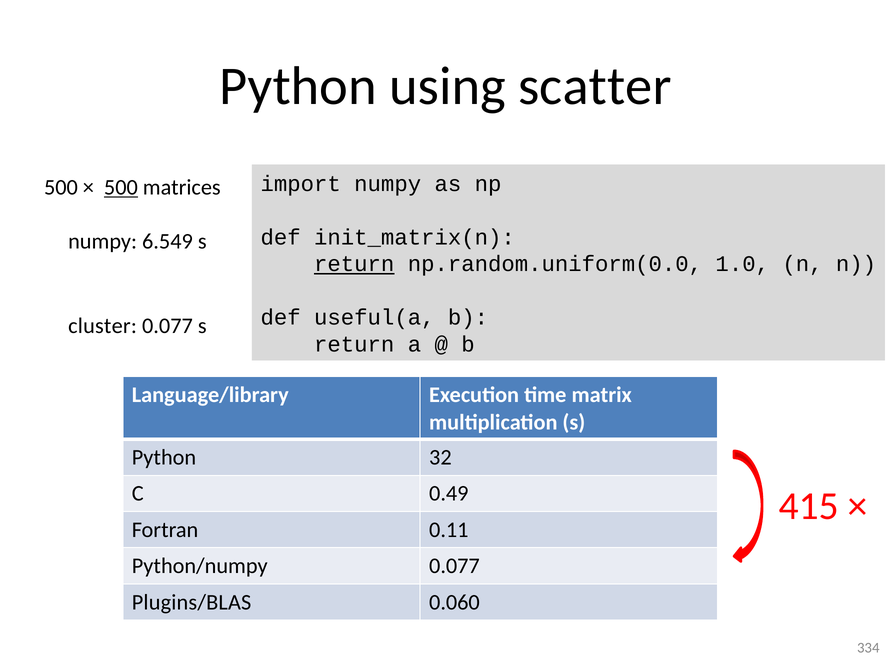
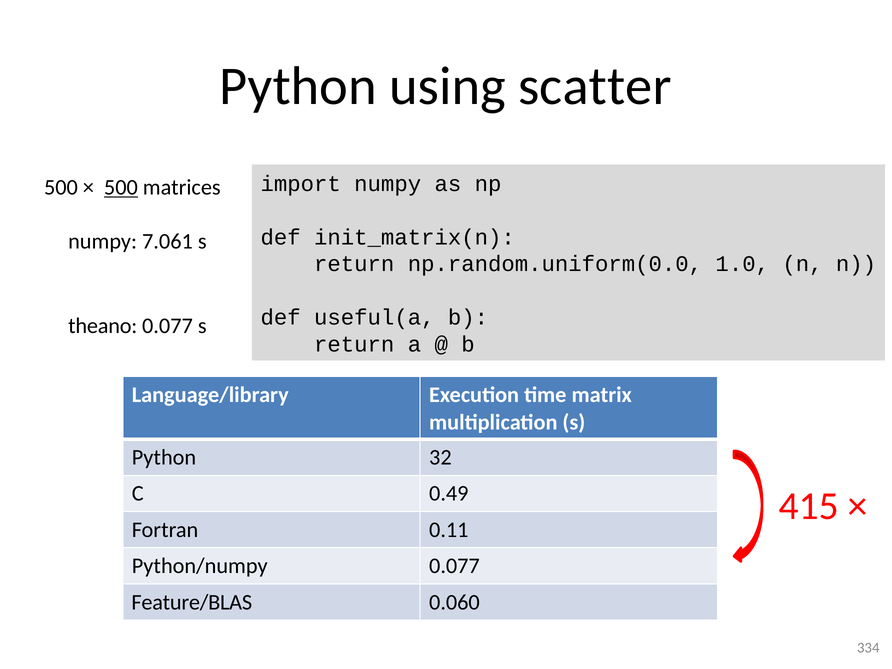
6.549: 6.549 -> 7.061
return at (354, 264) underline: present -> none
cluster: cluster -> theano
Plugins/BLAS: Plugins/BLAS -> Feature/BLAS
